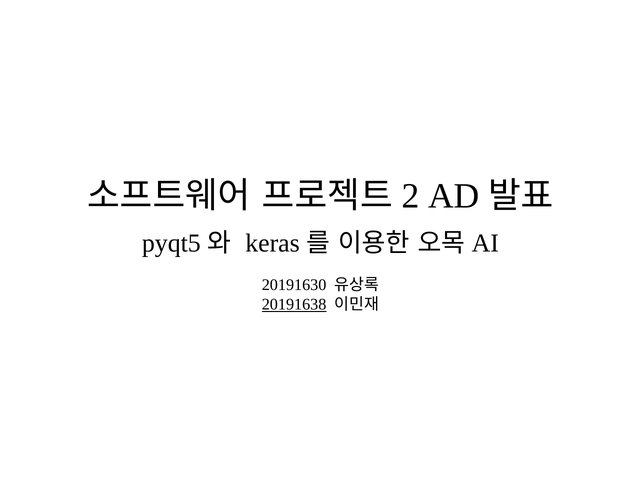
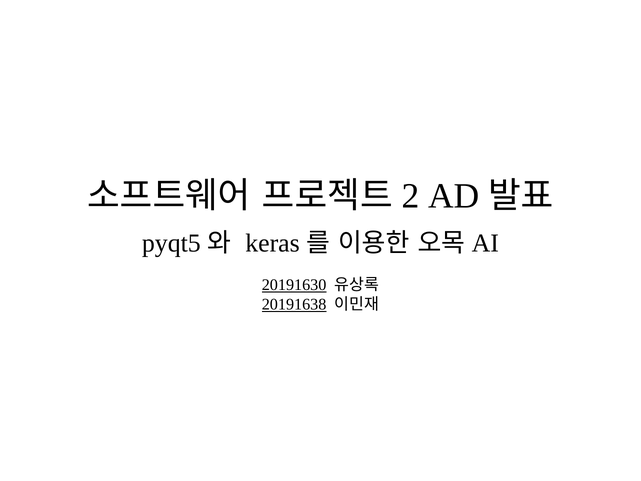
20191630 underline: none -> present
